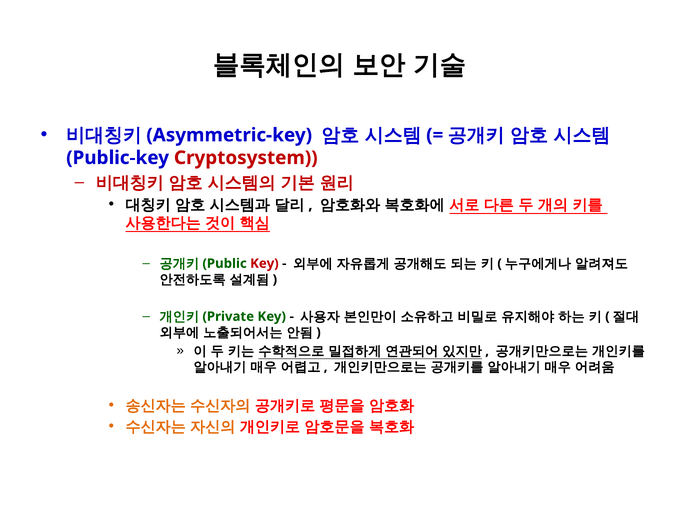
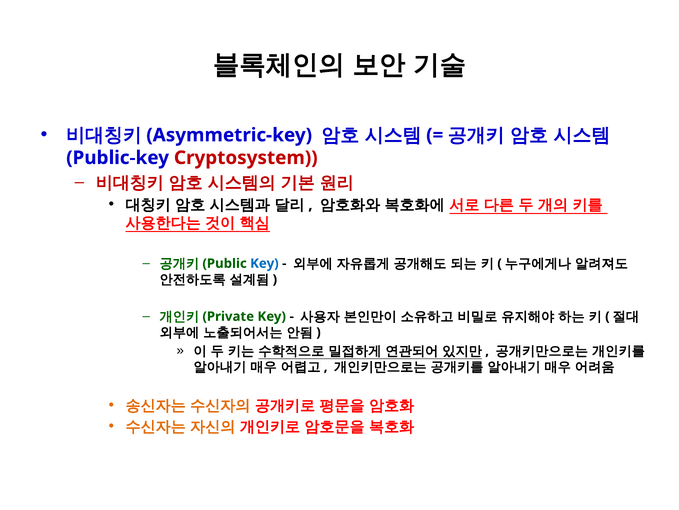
Key at (264, 263) colour: red -> blue
